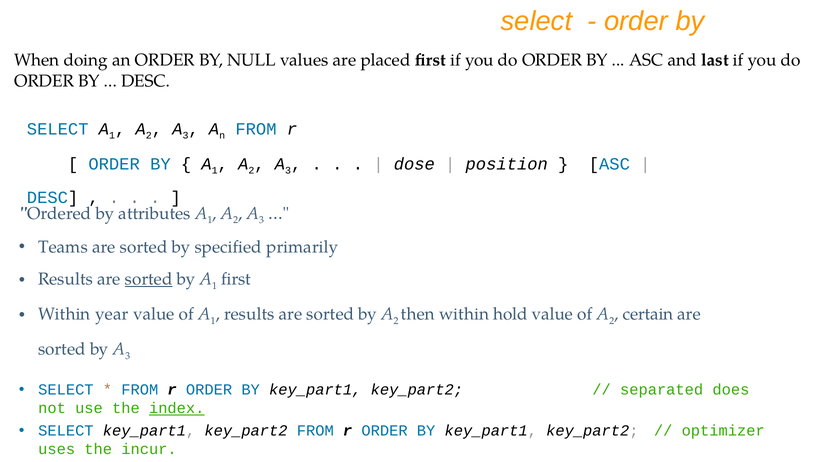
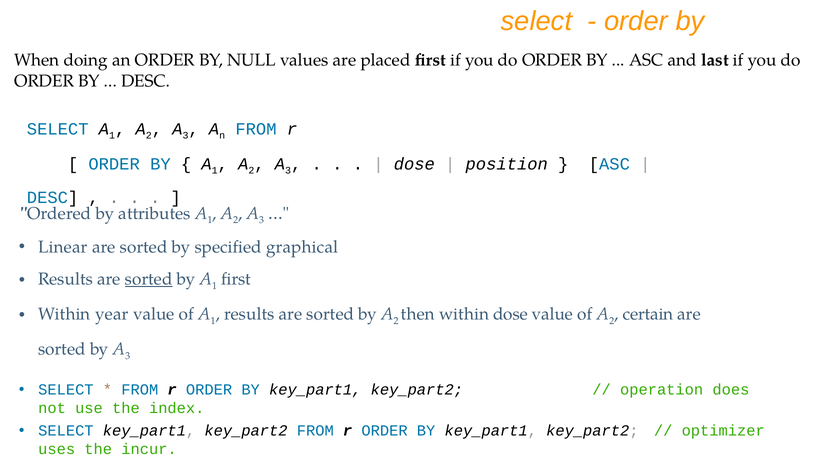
Teams: Teams -> Linear
primarily: primarily -> graphical
within hold: hold -> dose
separated: separated -> operation
index underline: present -> none
